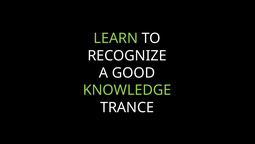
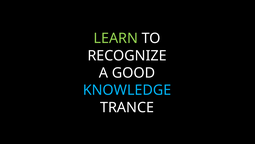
KNOWLEDGE colour: light green -> light blue
